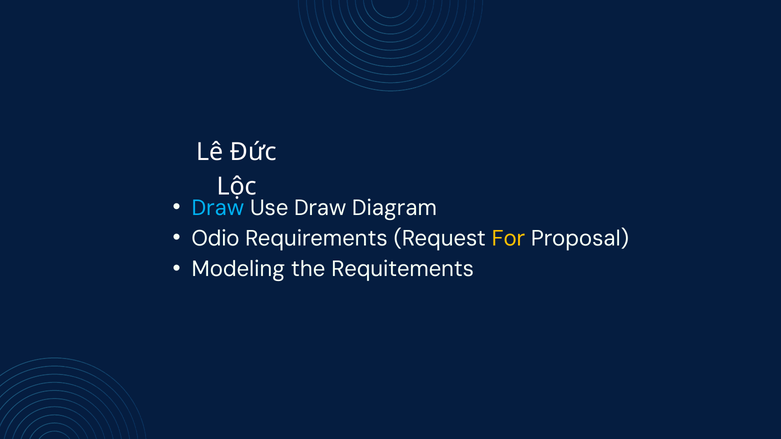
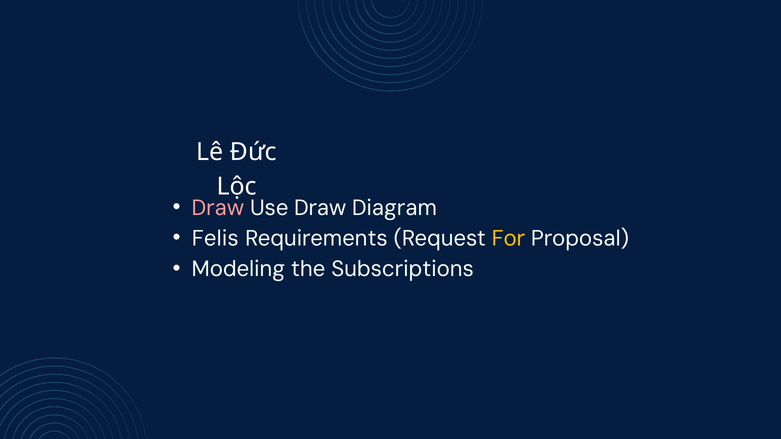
Draw at (218, 208) colour: light blue -> pink
Odio: Odio -> Felis
Requitements: Requitements -> Subscriptions
